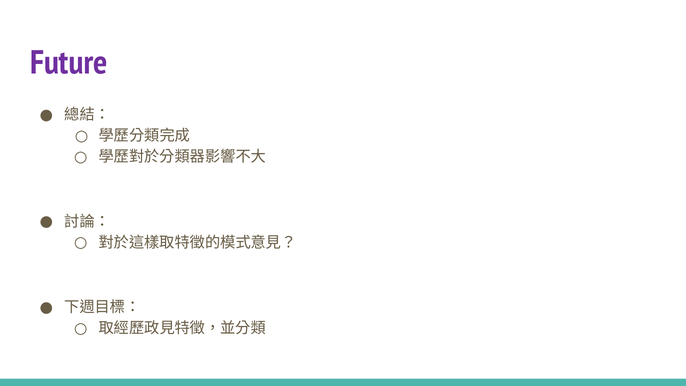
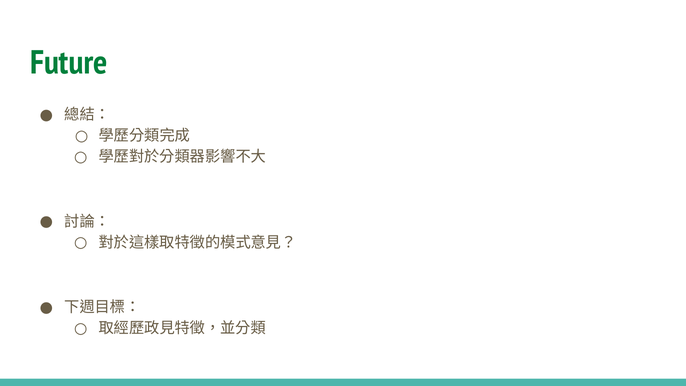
Future colour: purple -> green
